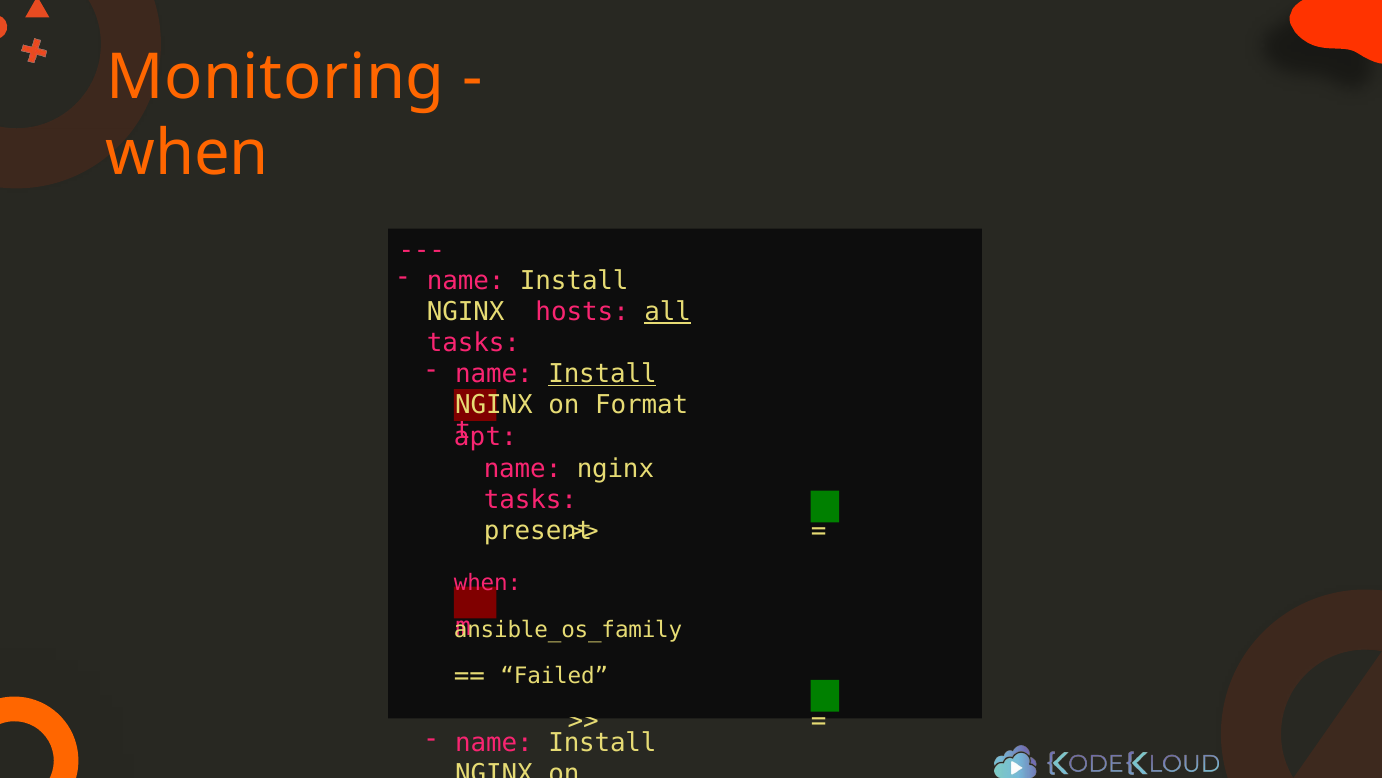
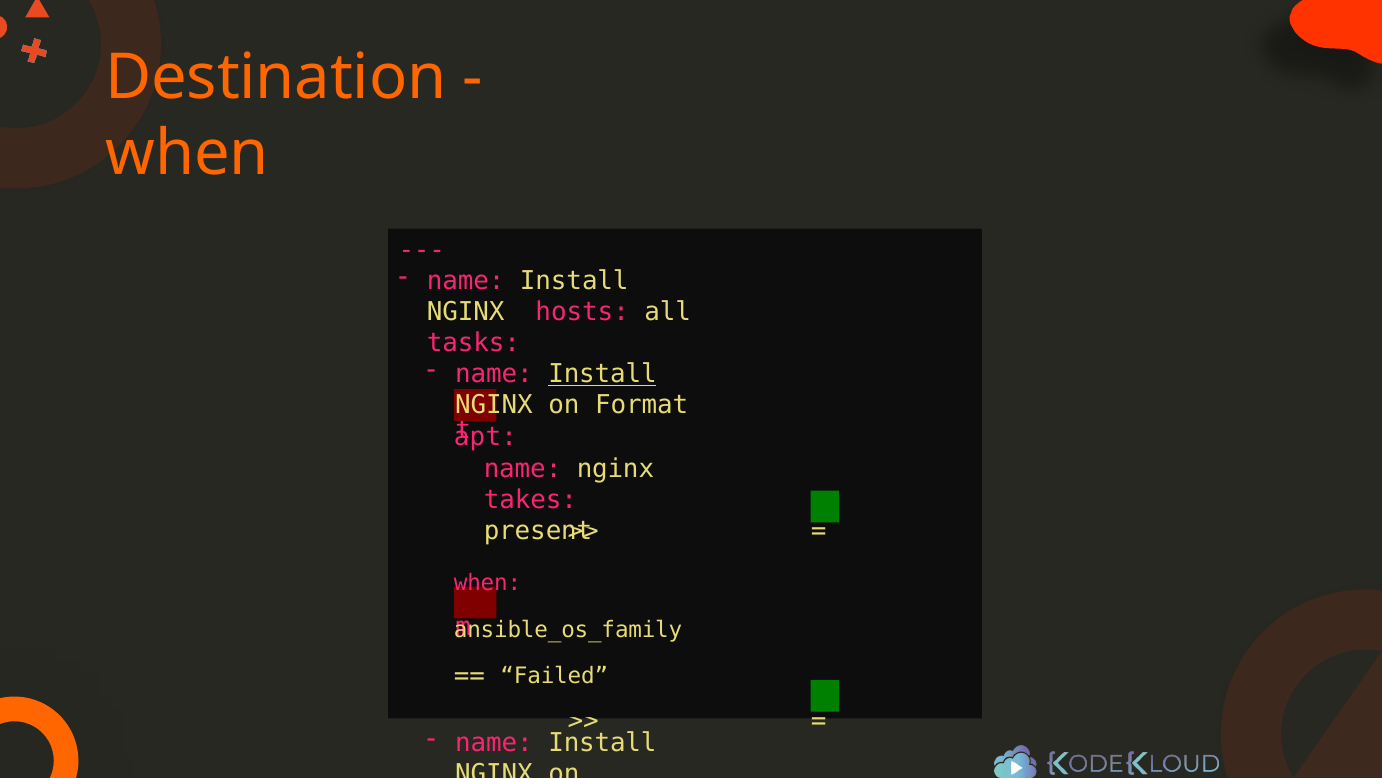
Monitoring: Monitoring -> Destination
all underline: present -> none
tasks at (530, 499): tasks -> takes
